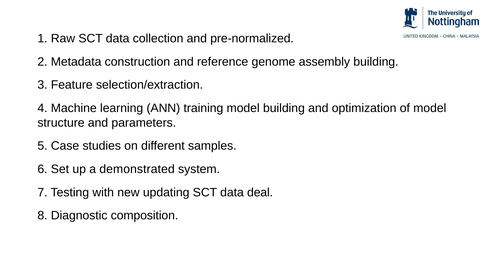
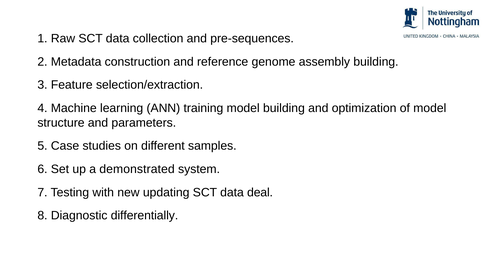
pre-normalized: pre-normalized -> pre-sequences
composition: composition -> differentially
